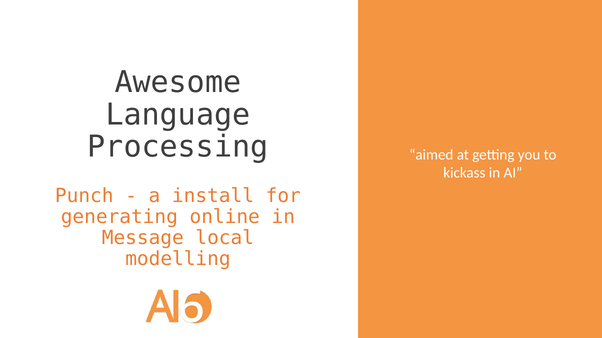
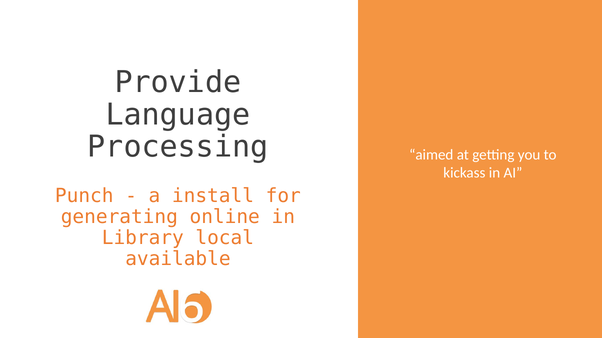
Awesome: Awesome -> Provide
Message: Message -> Library
modelling: modelling -> available
